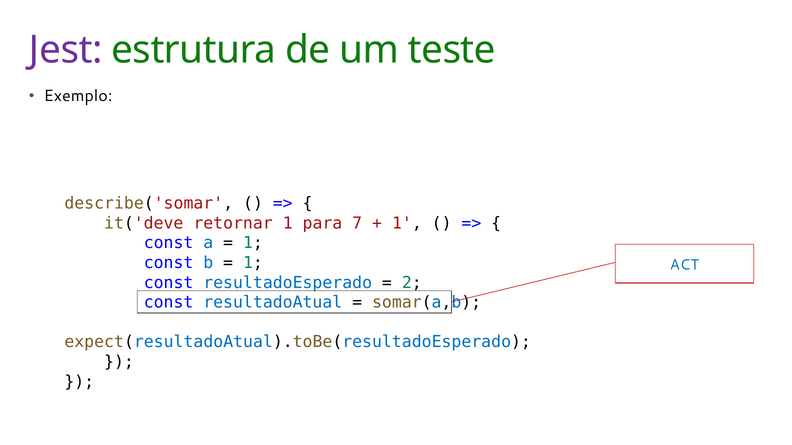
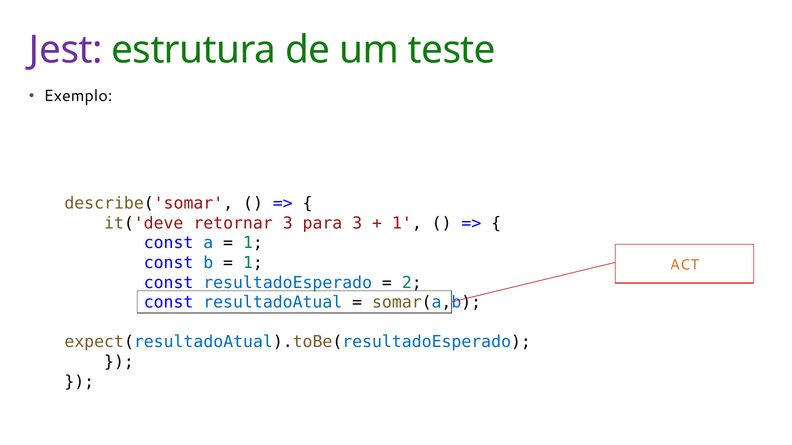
retornar 1: 1 -> 3
para 7: 7 -> 3
ACT colour: blue -> orange
